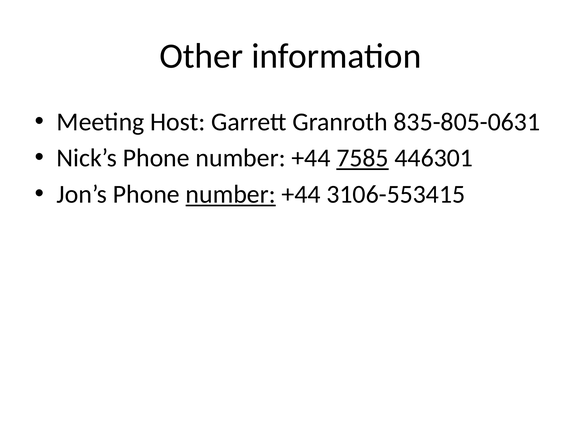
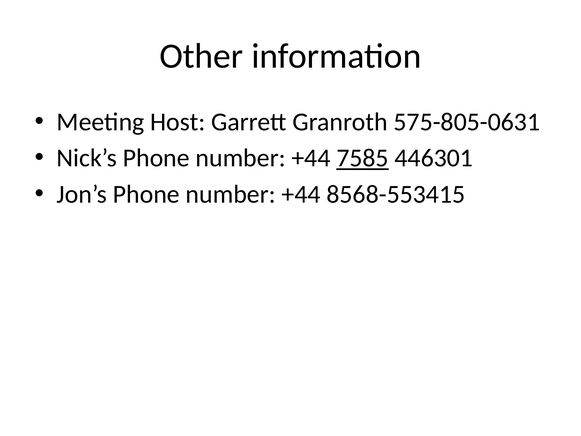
835-805-0631: 835-805-0631 -> 575-805-0631
number at (231, 194) underline: present -> none
3106-553415: 3106-553415 -> 8568-553415
